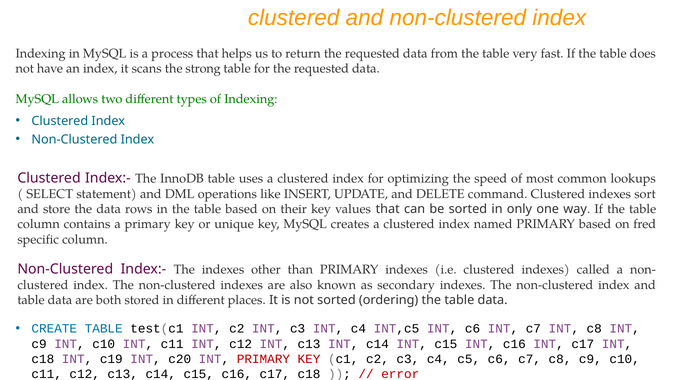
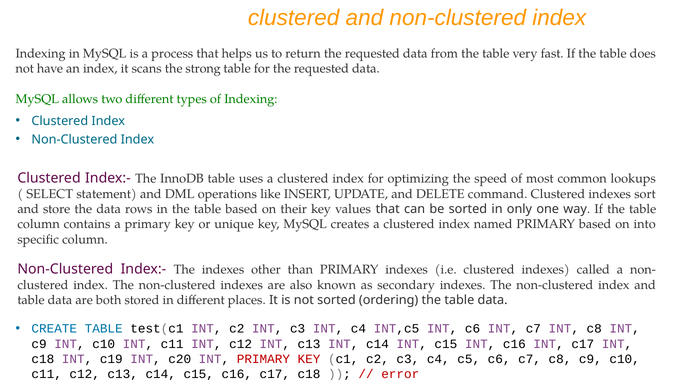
fred: fred -> into
